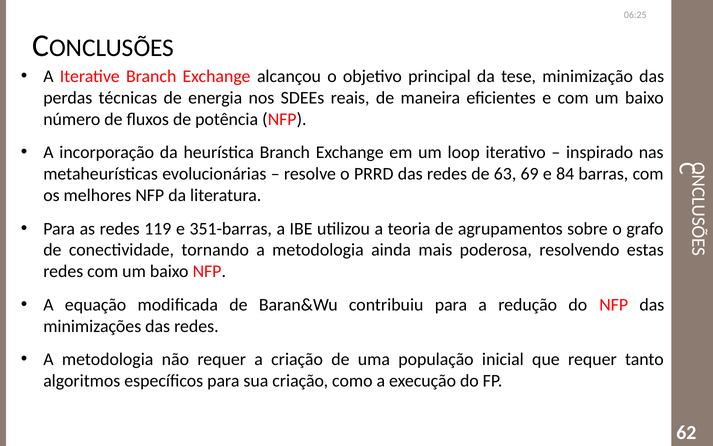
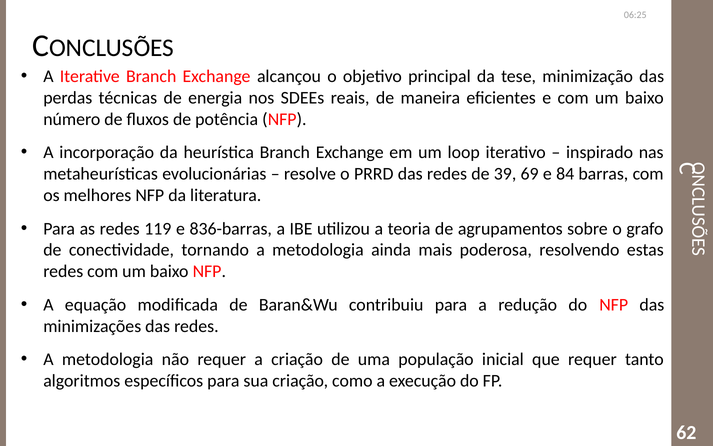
63: 63 -> 39
351-barras: 351-barras -> 836-barras
